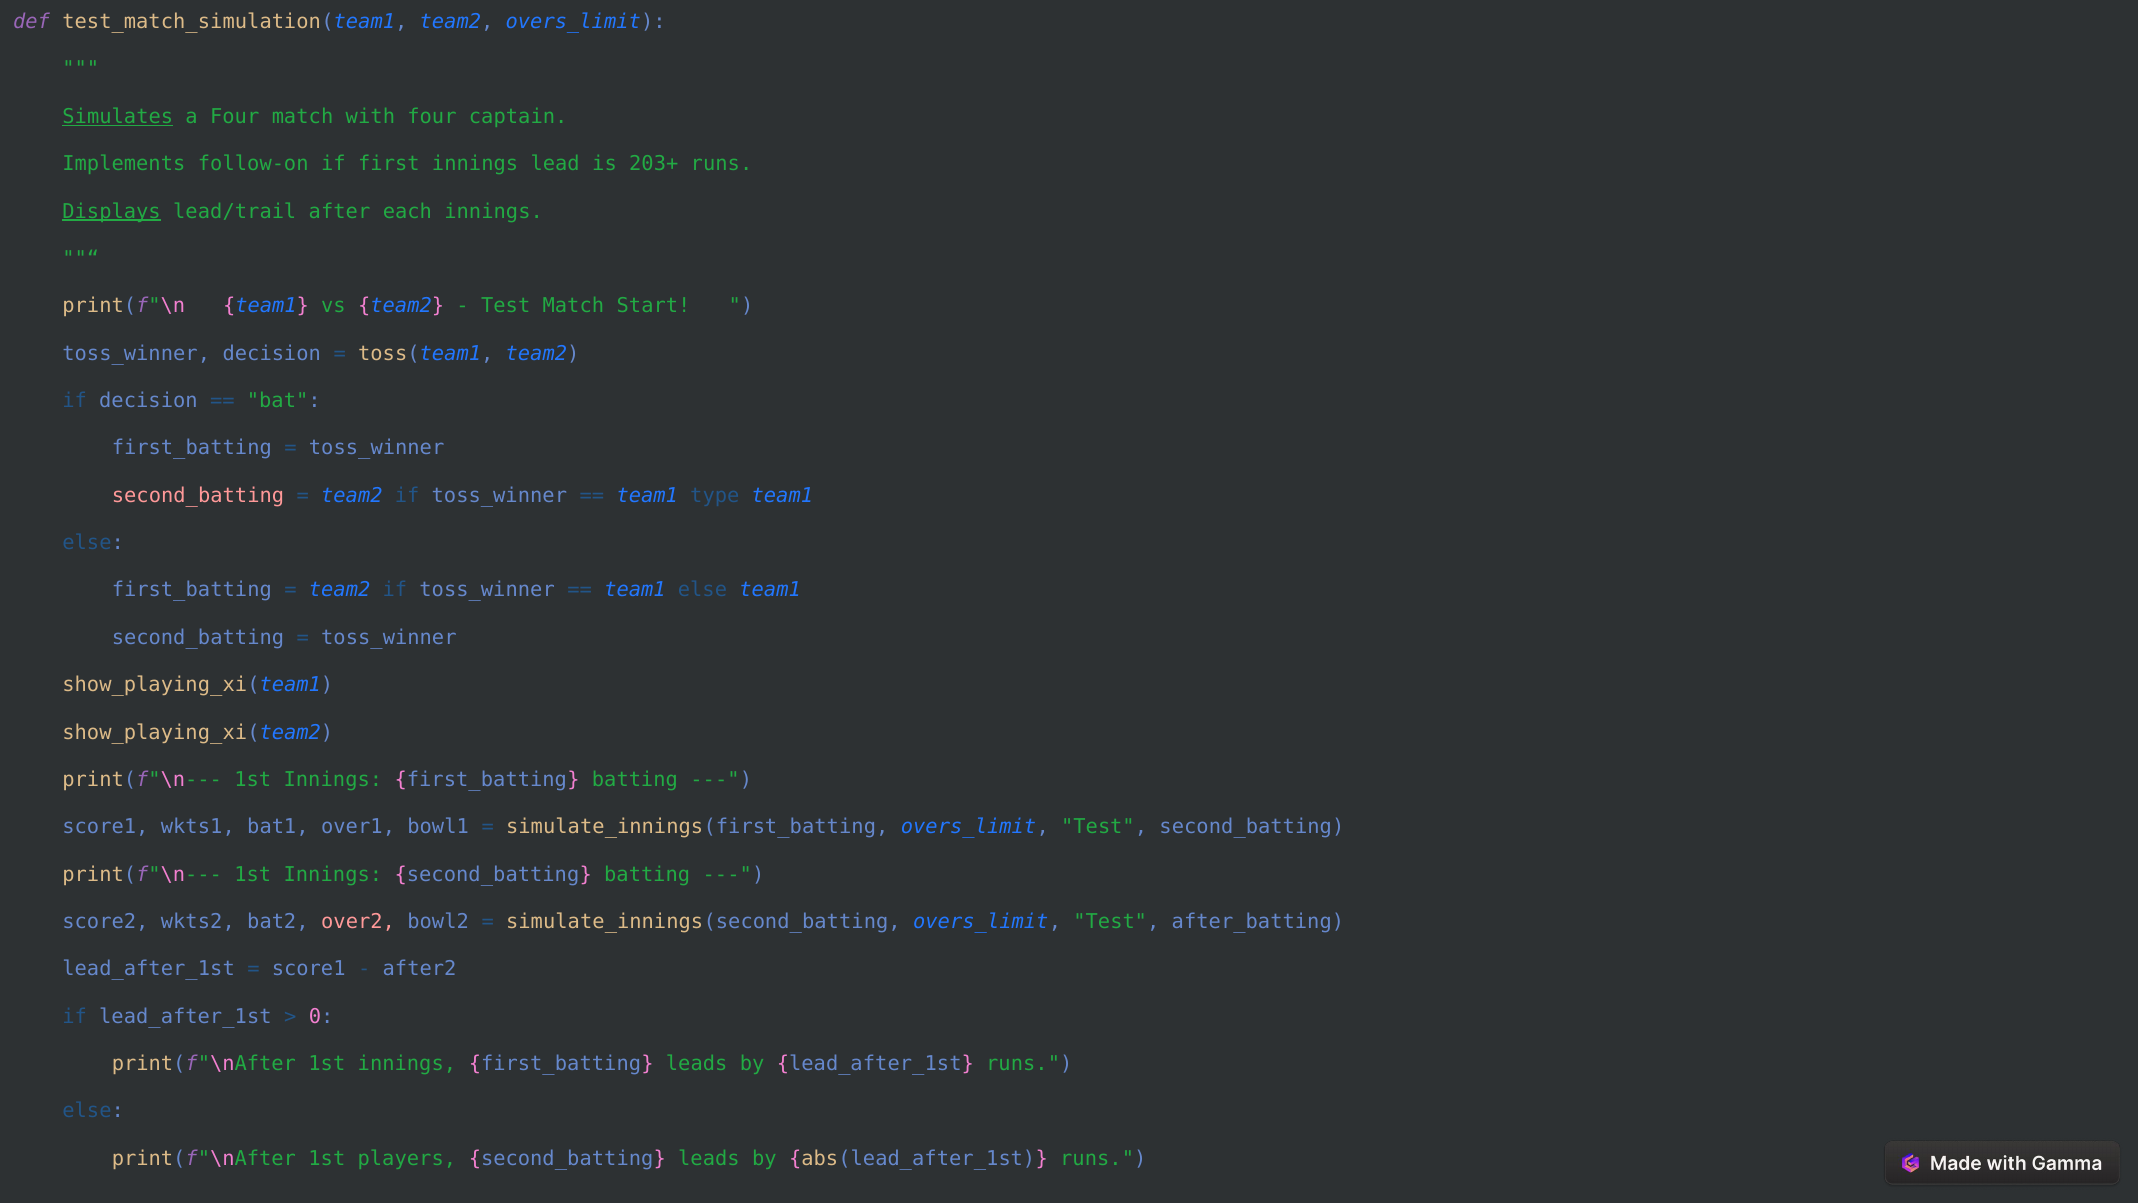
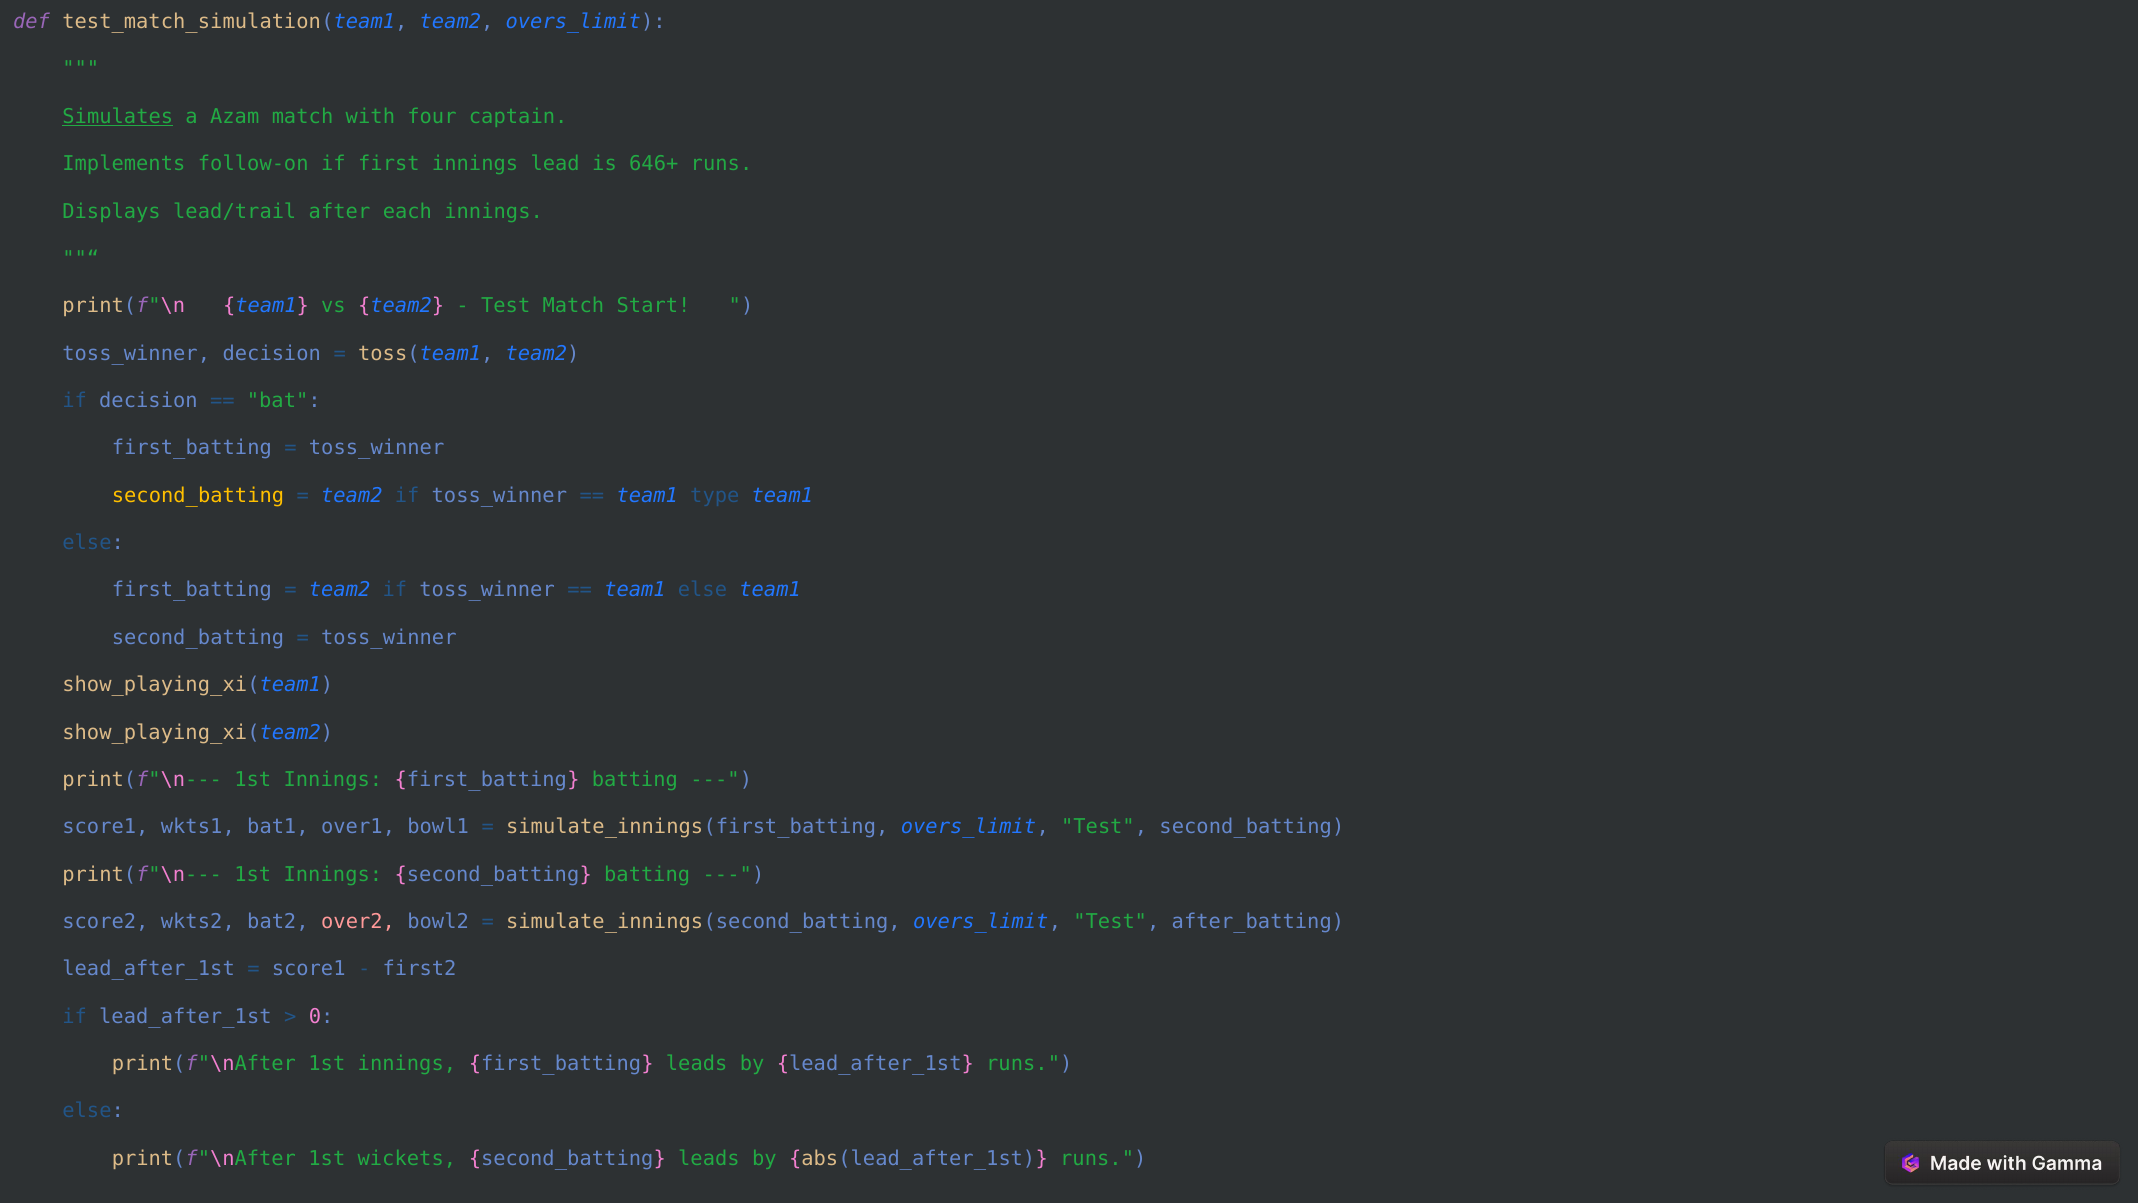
a Four: Four -> Azam
203+: 203+ -> 646+
Displays underline: present -> none
second_batting at (198, 495) colour: pink -> yellow
after2: after2 -> first2
players: players -> wickets
